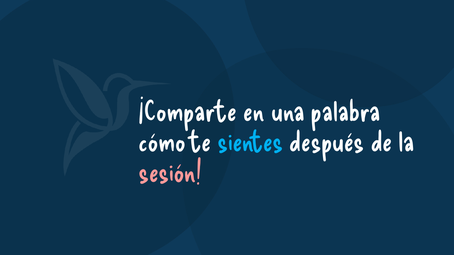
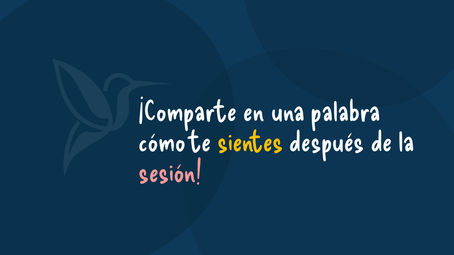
sientes colour: light blue -> yellow
